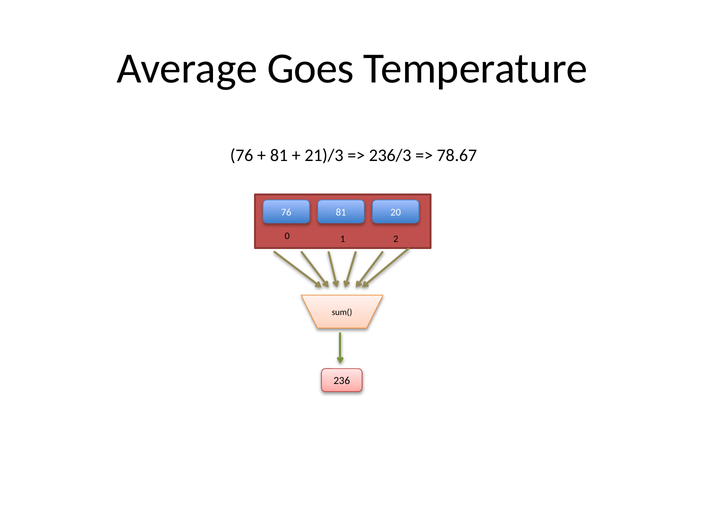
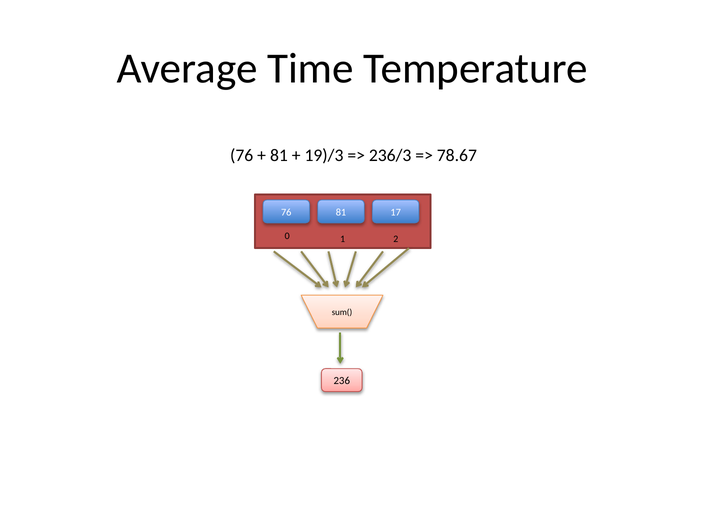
Goes: Goes -> Time
21)/3: 21)/3 -> 19)/3
20: 20 -> 17
